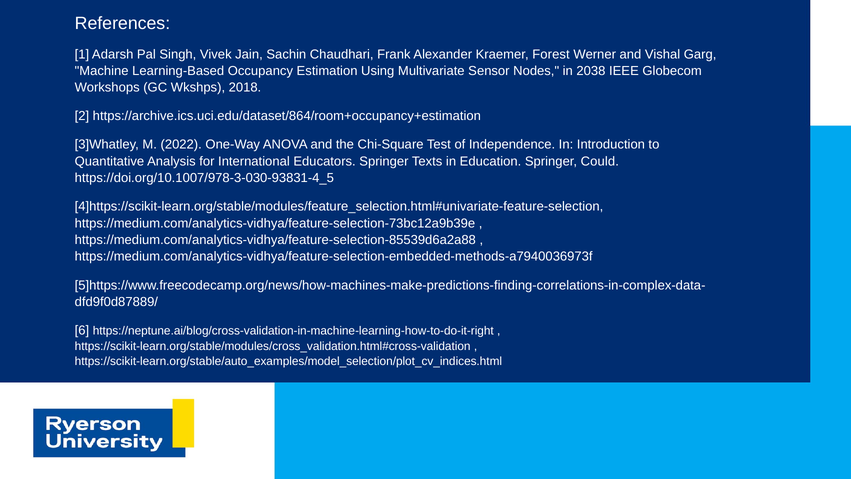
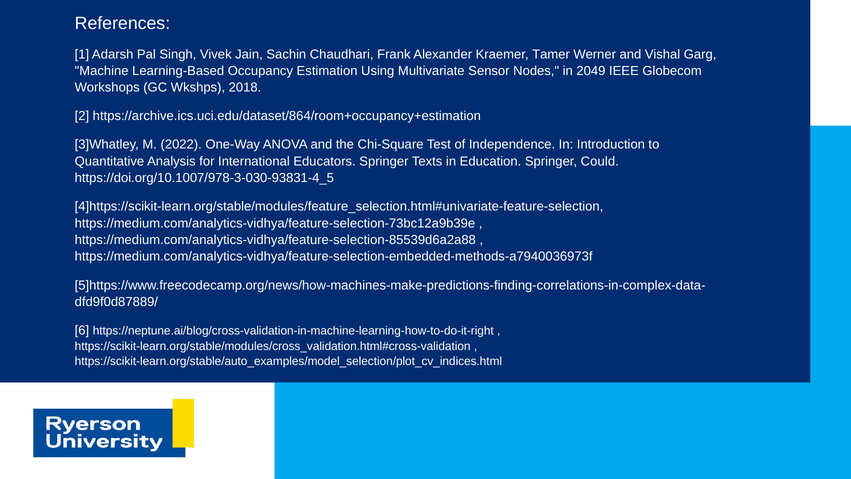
Forest: Forest -> Tamer
2038: 2038 -> 2049
